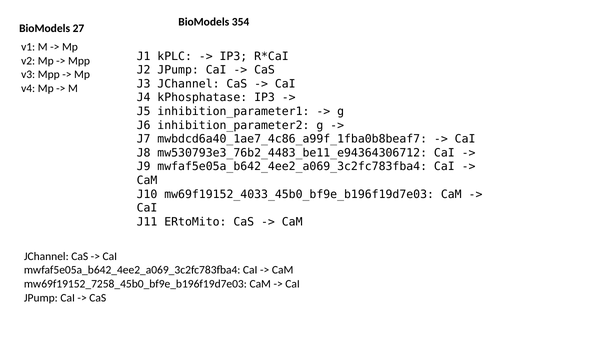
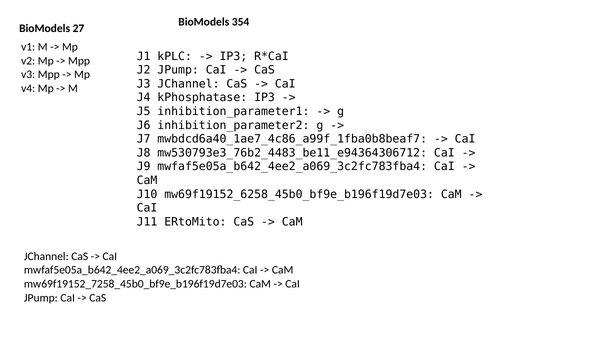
mw69f19152_4033_45b0_bf9e_b196f19d7e03: mw69f19152_4033_45b0_bf9e_b196f19d7e03 -> mw69f19152_6258_45b0_bf9e_b196f19d7e03
